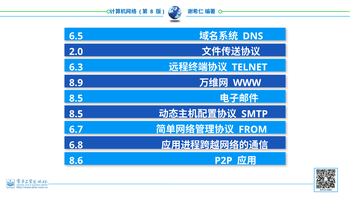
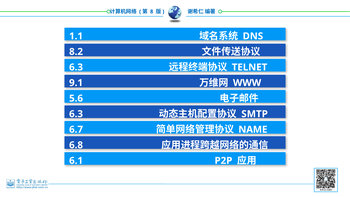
6.5: 6.5 -> 1.1
2.0: 2.0 -> 8.2
8.9: 8.9 -> 9.1
8.5 at (76, 98): 8.5 -> 5.6
8.5 at (76, 114): 8.5 -> 6.3
FROM: FROM -> NAME
8.6: 8.6 -> 6.1
